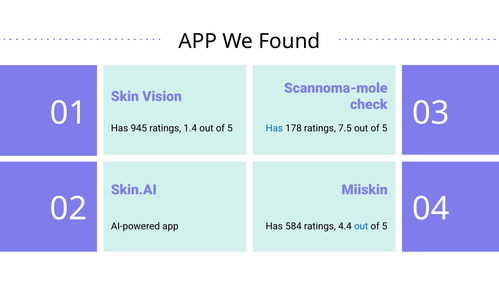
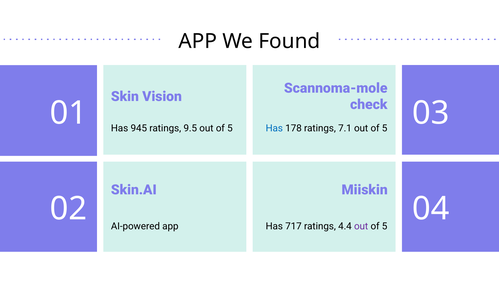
7.5: 7.5 -> 7.1
1.4: 1.4 -> 9.5
584: 584 -> 717
out at (361, 226) colour: blue -> purple
